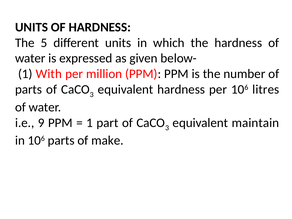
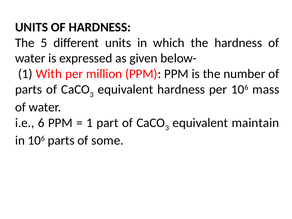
litres: litres -> mass
9: 9 -> 6
make: make -> some
